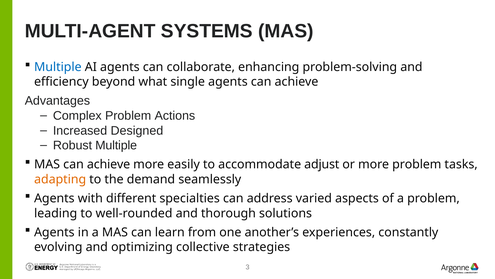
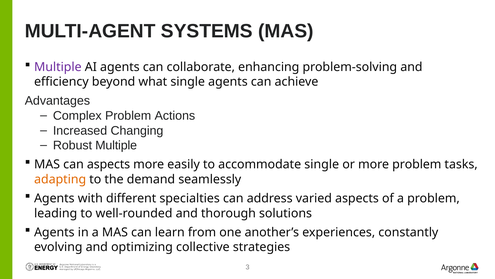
Multiple at (58, 67) colour: blue -> purple
Designed: Designed -> Changing
MAS can achieve: achieve -> aspects
accommodate adjust: adjust -> single
